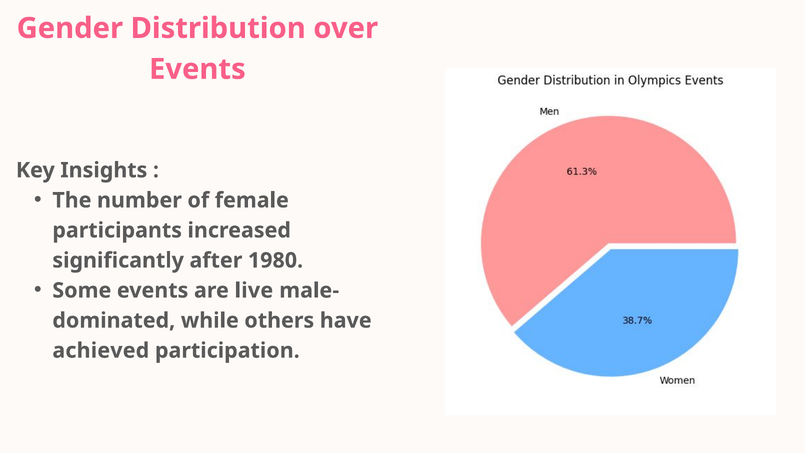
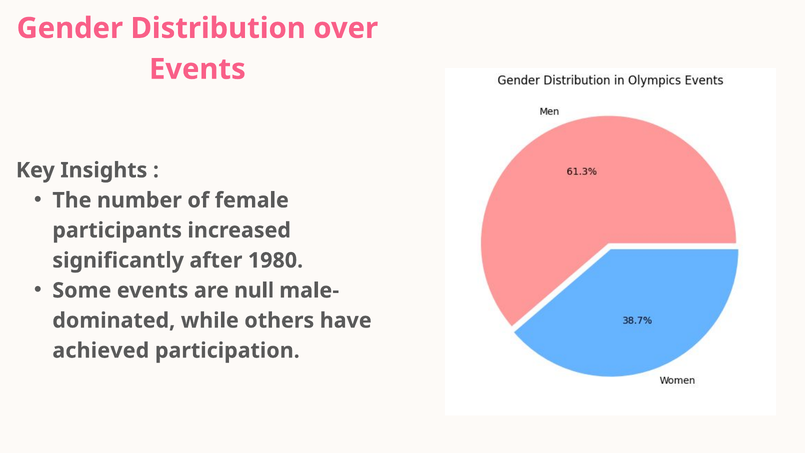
live: live -> null
